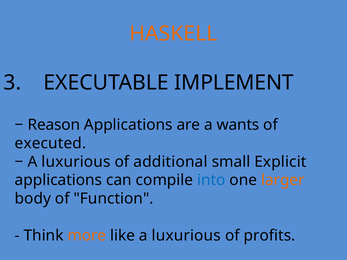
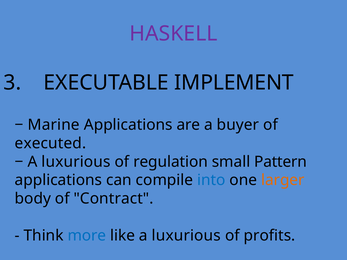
HASKELL colour: orange -> purple
Reason: Reason -> Marine
wants: wants -> buyer
additional: additional -> regulation
Explicit: Explicit -> Pattern
Function: Function -> Contract
more colour: orange -> blue
